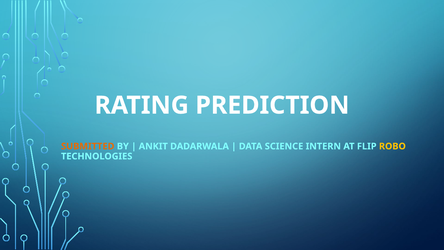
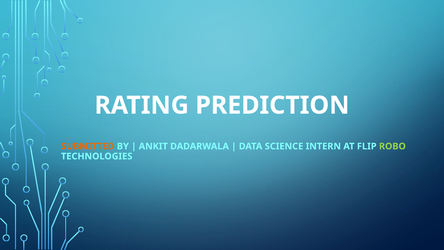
ROBO colour: yellow -> light green
